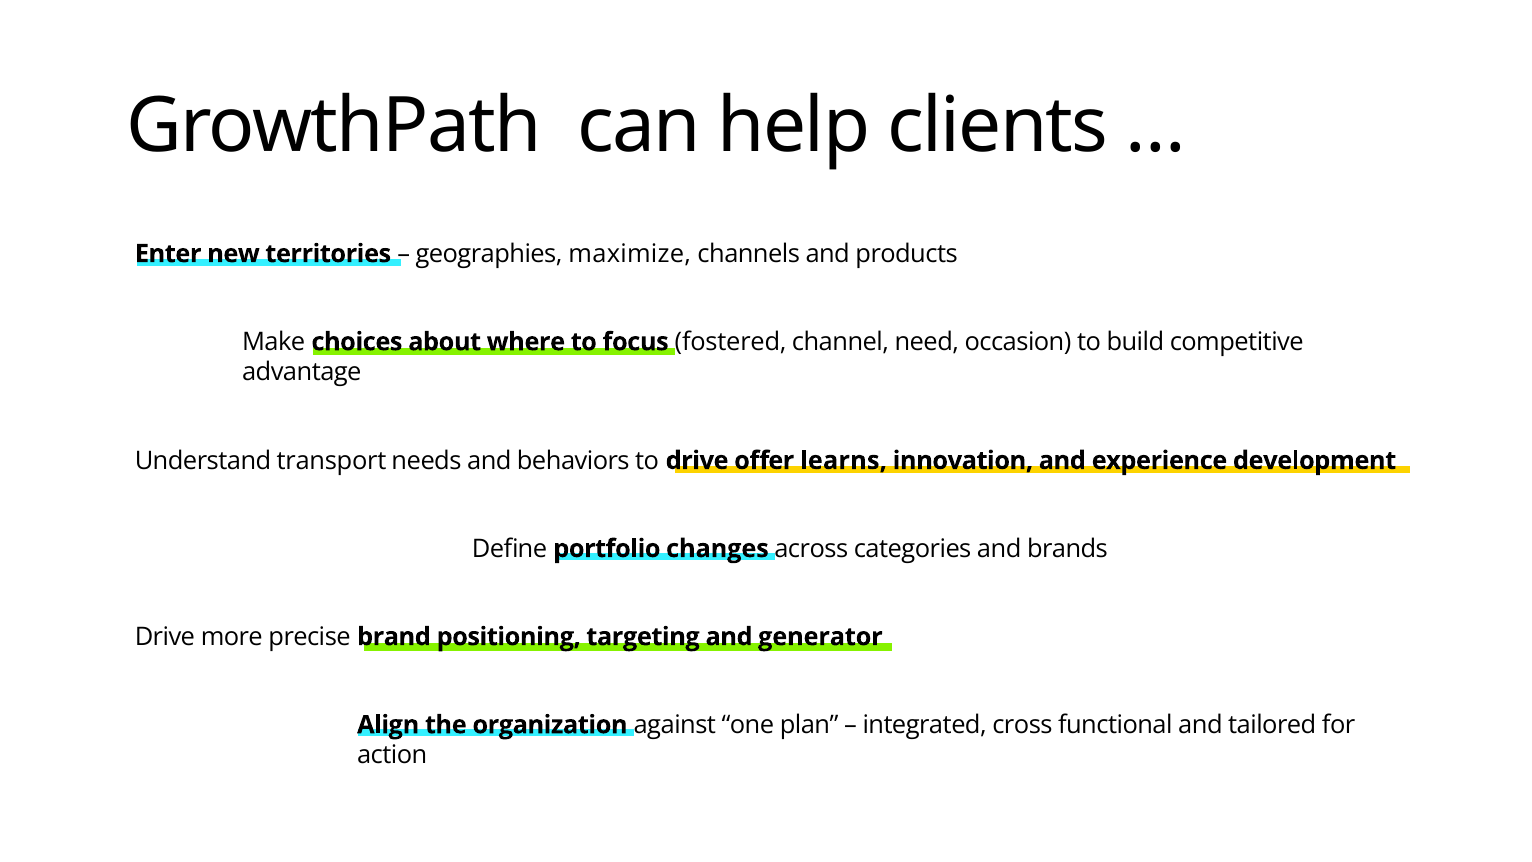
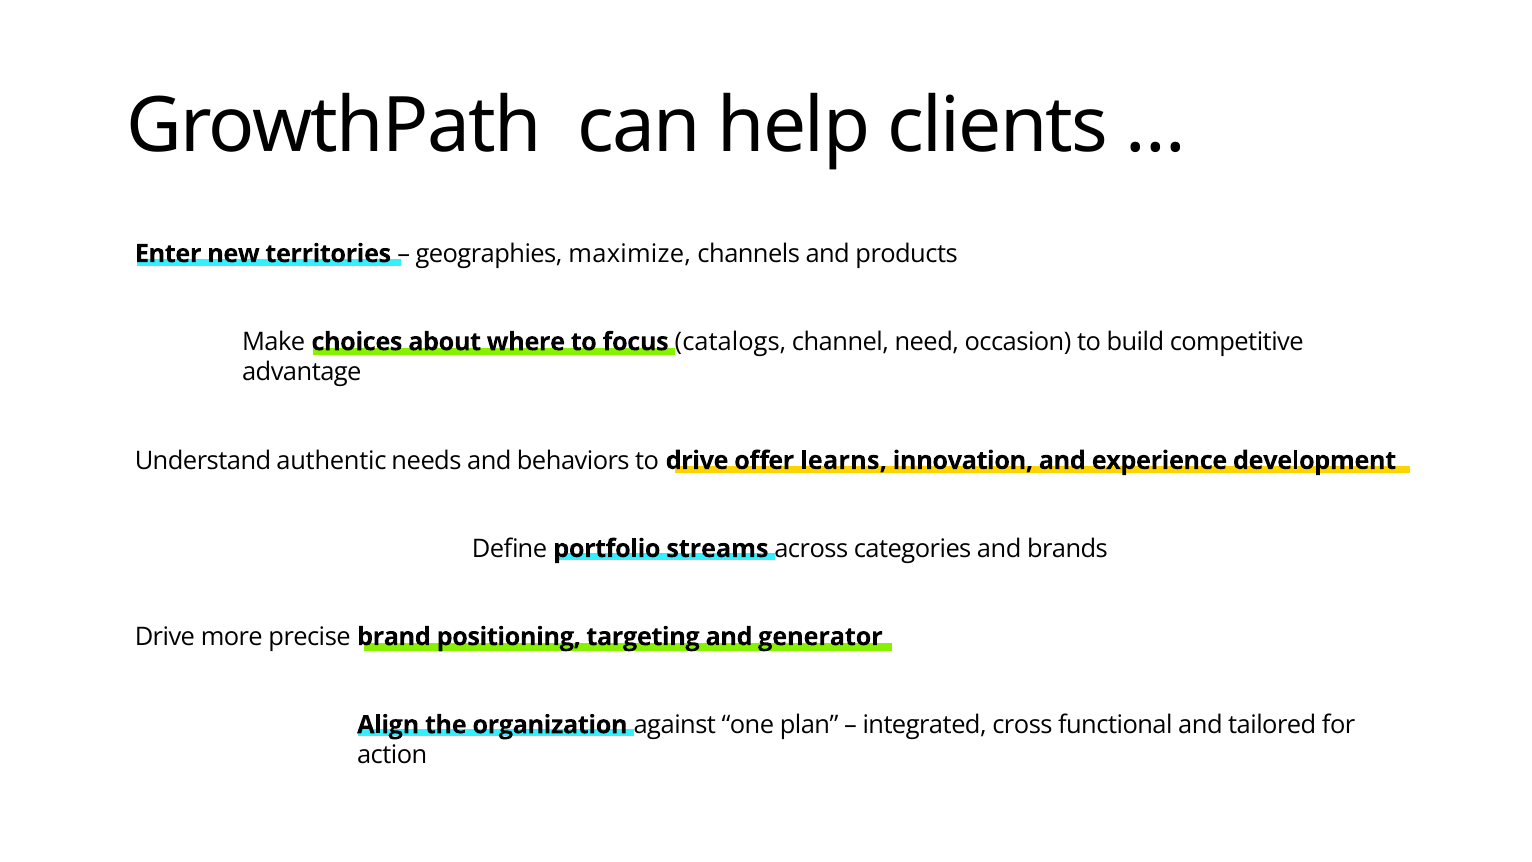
fostered: fostered -> catalogs
transport: transport -> authentic
changes: changes -> streams
